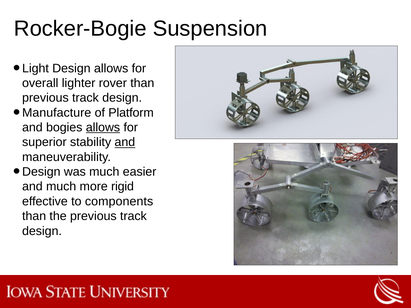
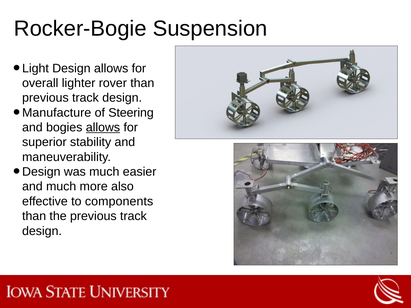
Platform: Platform -> Steering
and at (125, 142) underline: present -> none
rigid: rigid -> also
